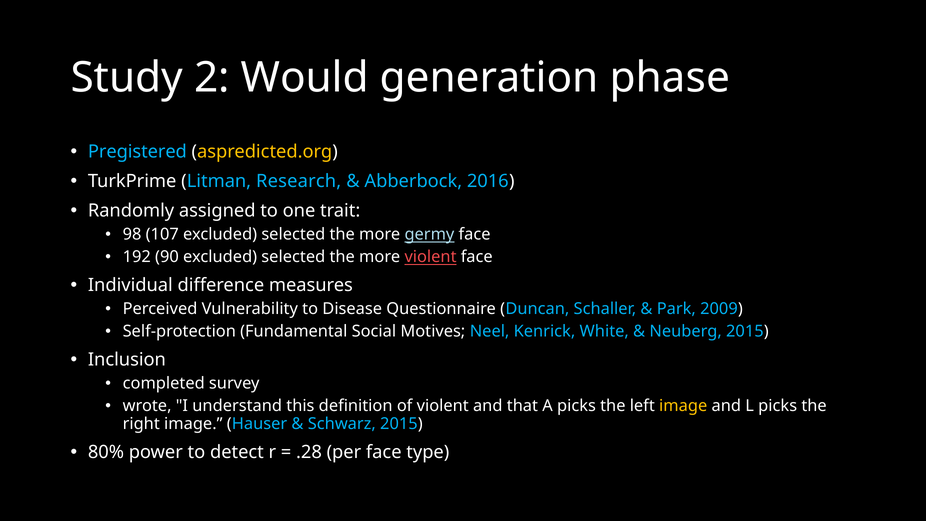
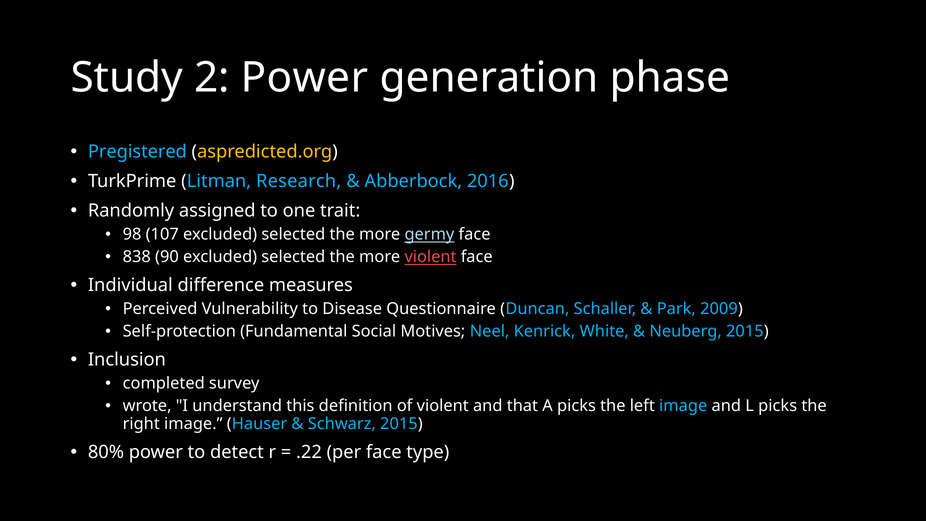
2 Would: Would -> Power
192: 192 -> 838
image at (683, 406) colour: yellow -> light blue
.28: .28 -> .22
